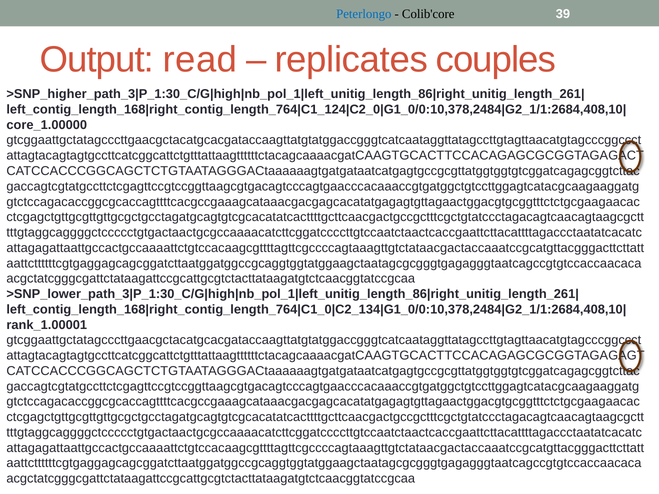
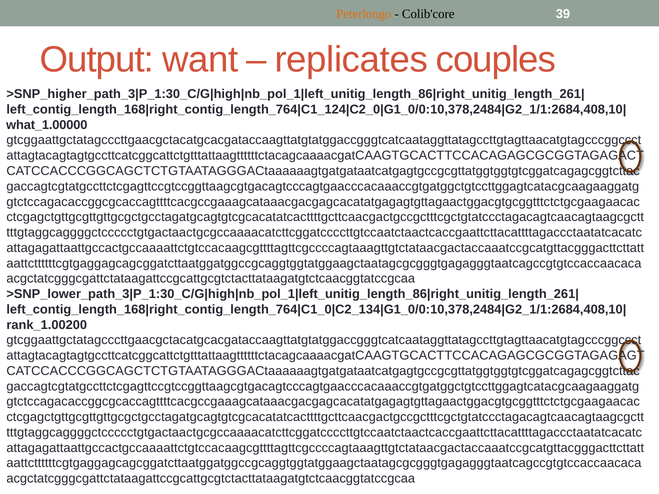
Peterlongo colour: blue -> orange
read: read -> want
core_1.00000: core_1.00000 -> what_1.00000
rank_1.00001: rank_1.00001 -> rank_1.00200
